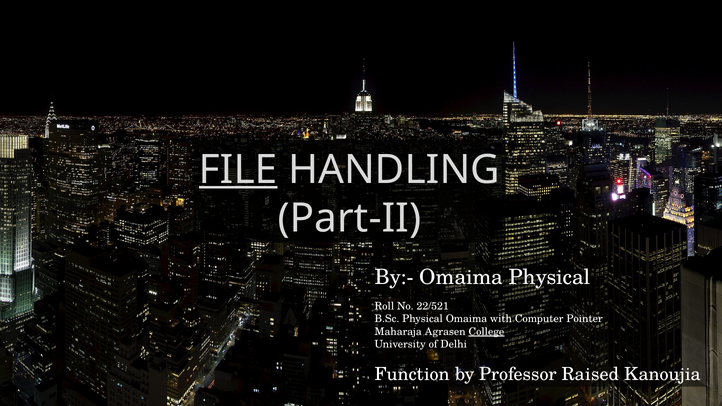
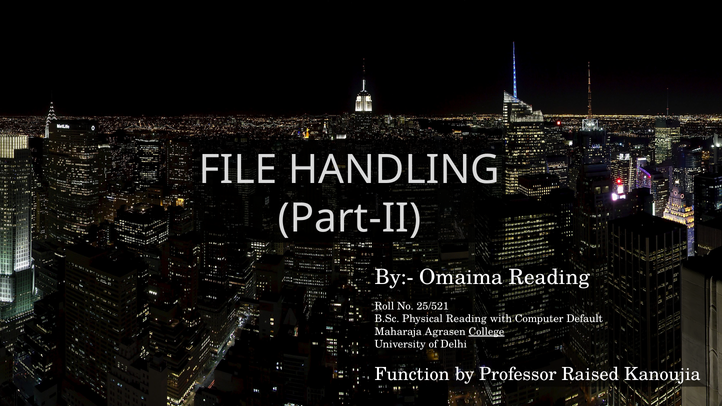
FILE underline: present -> none
Omaima Physical: Physical -> Reading
22/521: 22/521 -> 25/521
Physical Omaima: Omaima -> Reading
Pointer: Pointer -> Default
